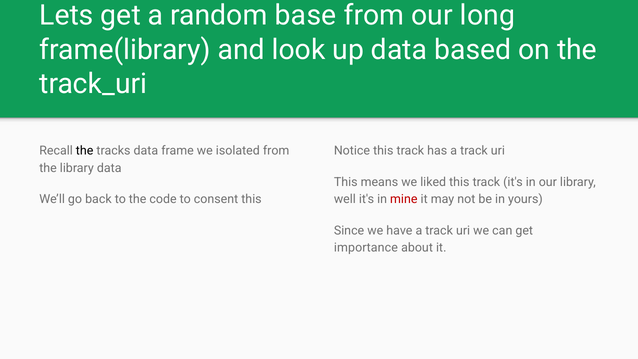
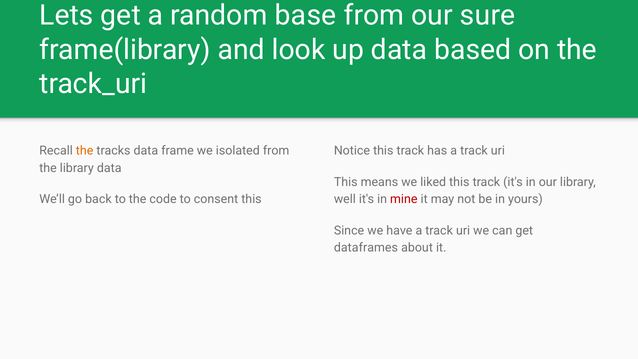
long: long -> sure
the at (85, 151) colour: black -> orange
importance: importance -> dataframes
